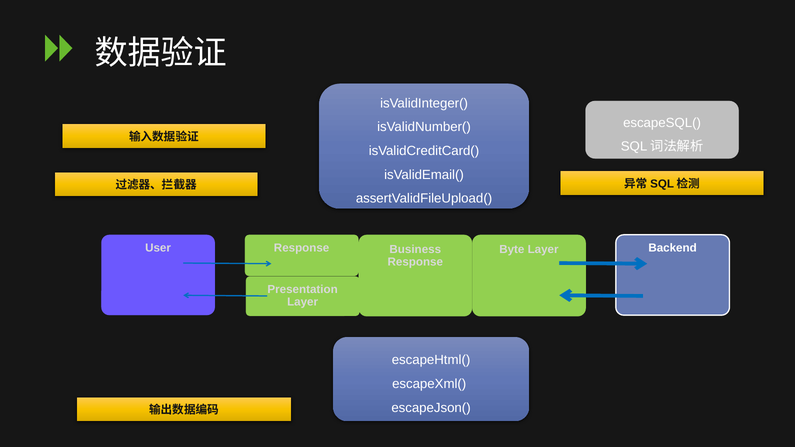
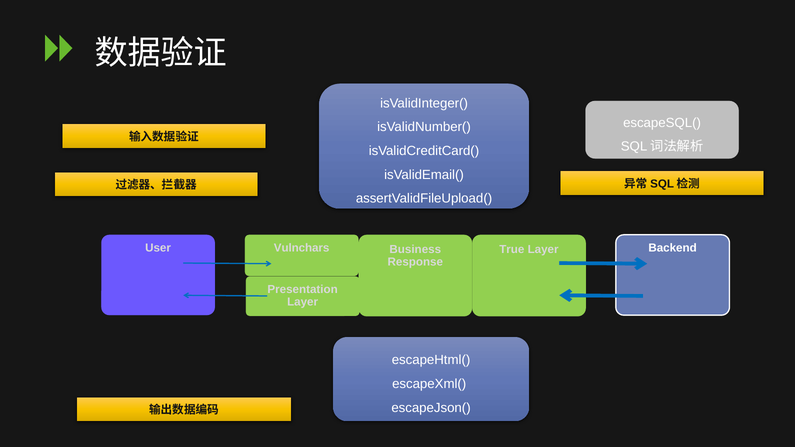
Byte: Byte -> True
Response at (302, 248): Response -> Vulnchars
